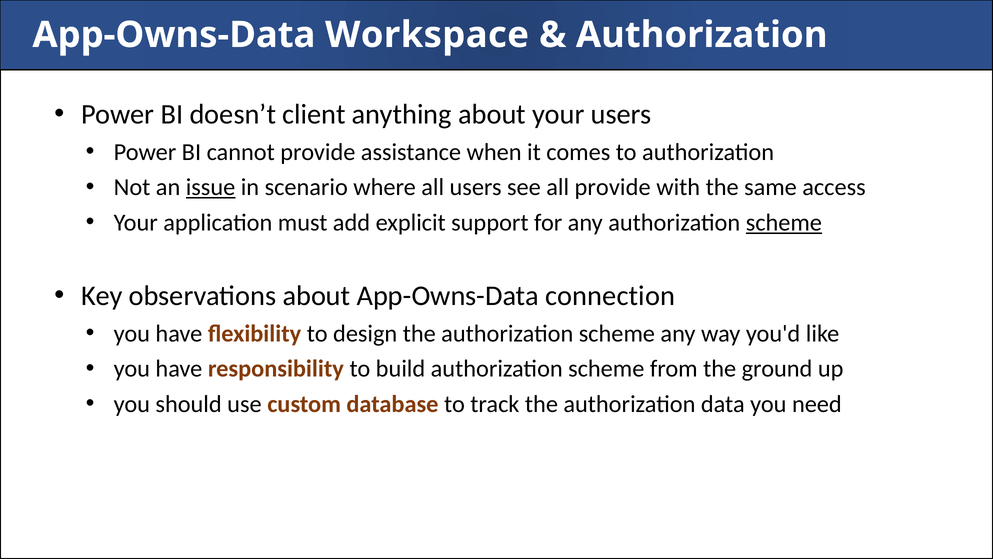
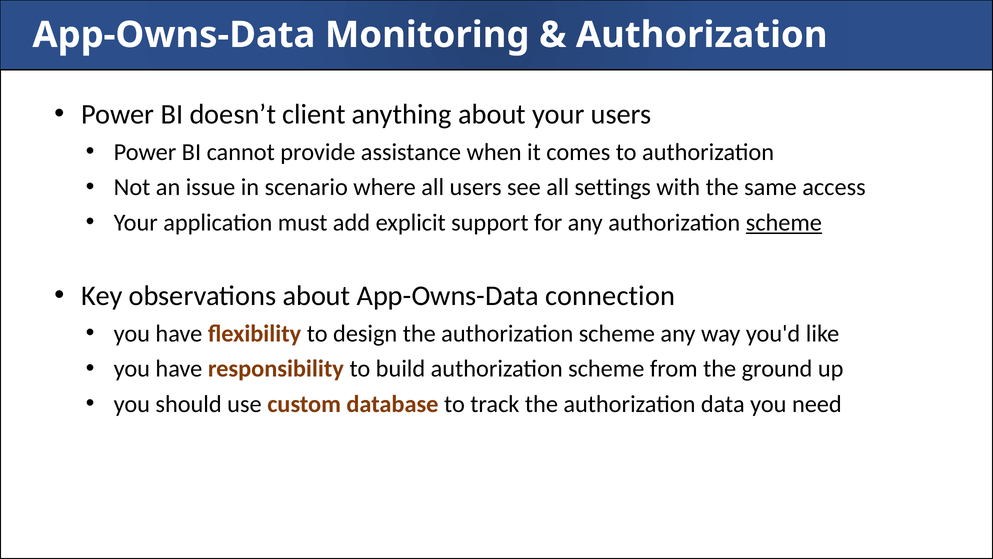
Workspace: Workspace -> Monitoring
issue underline: present -> none
all provide: provide -> settings
